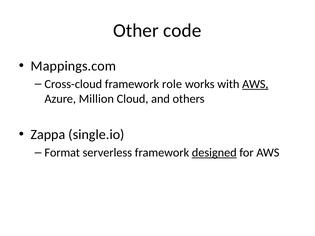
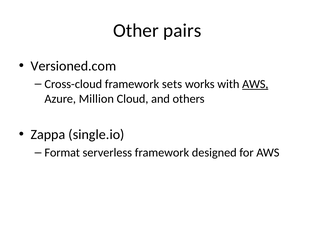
code: code -> pairs
Mappings.com: Mappings.com -> Versioned.com
role: role -> sets
designed underline: present -> none
